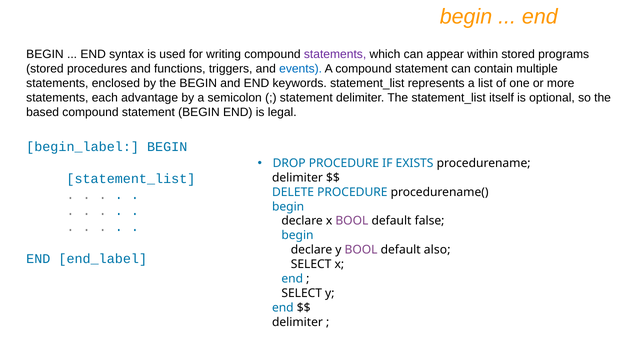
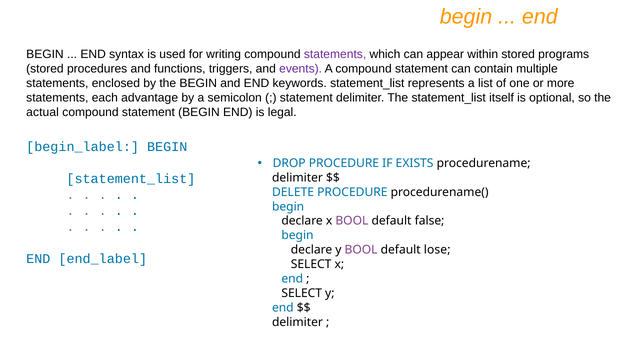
events colour: blue -> purple
based: based -> actual
also: also -> lose
